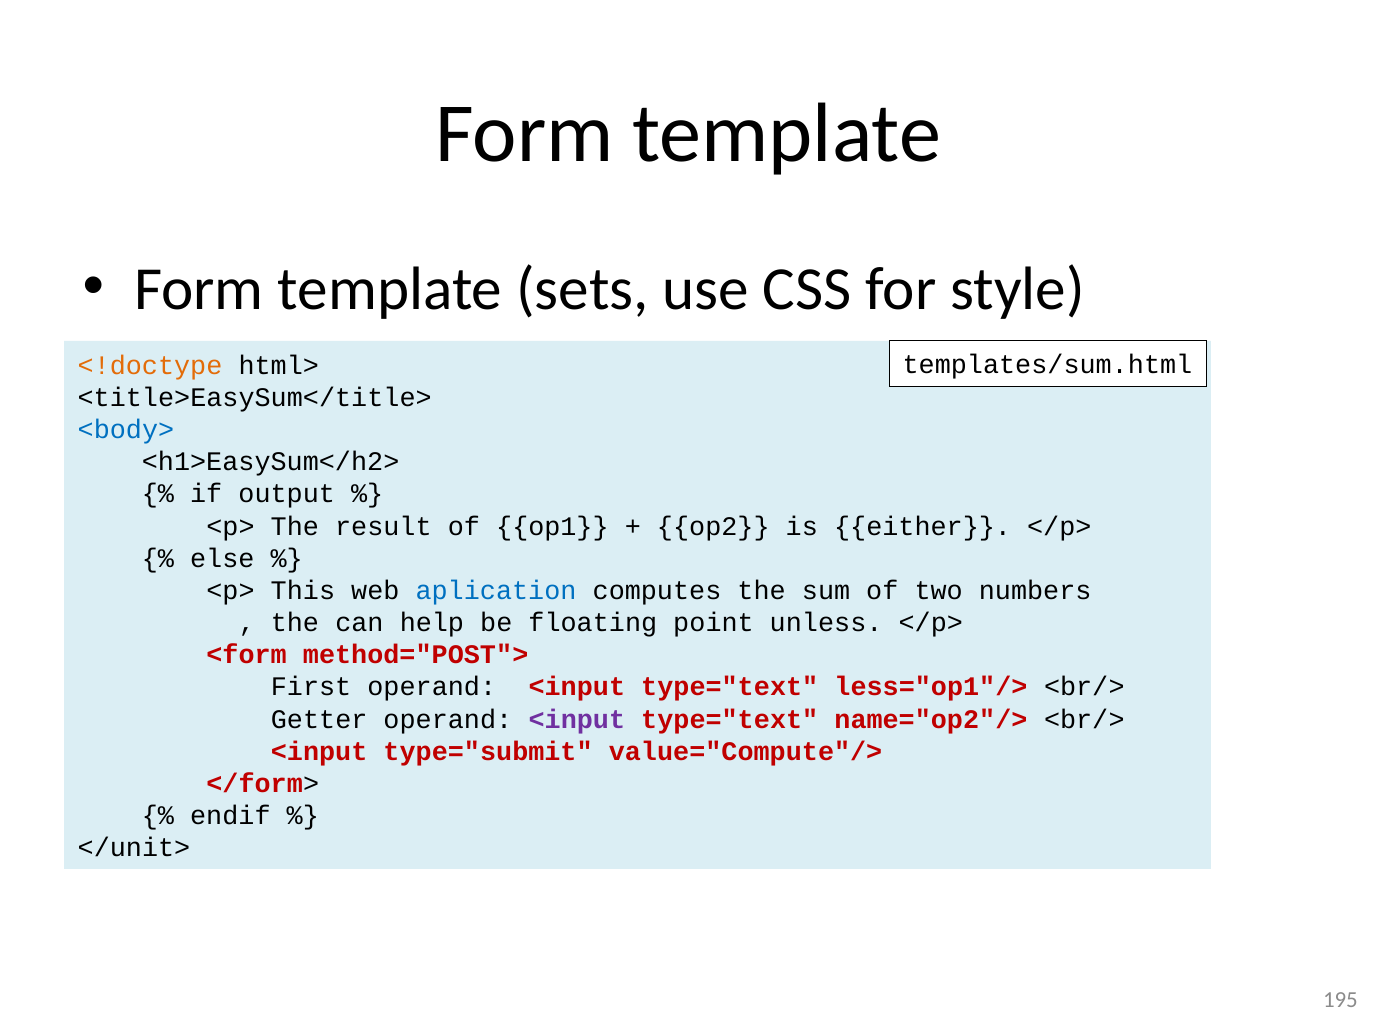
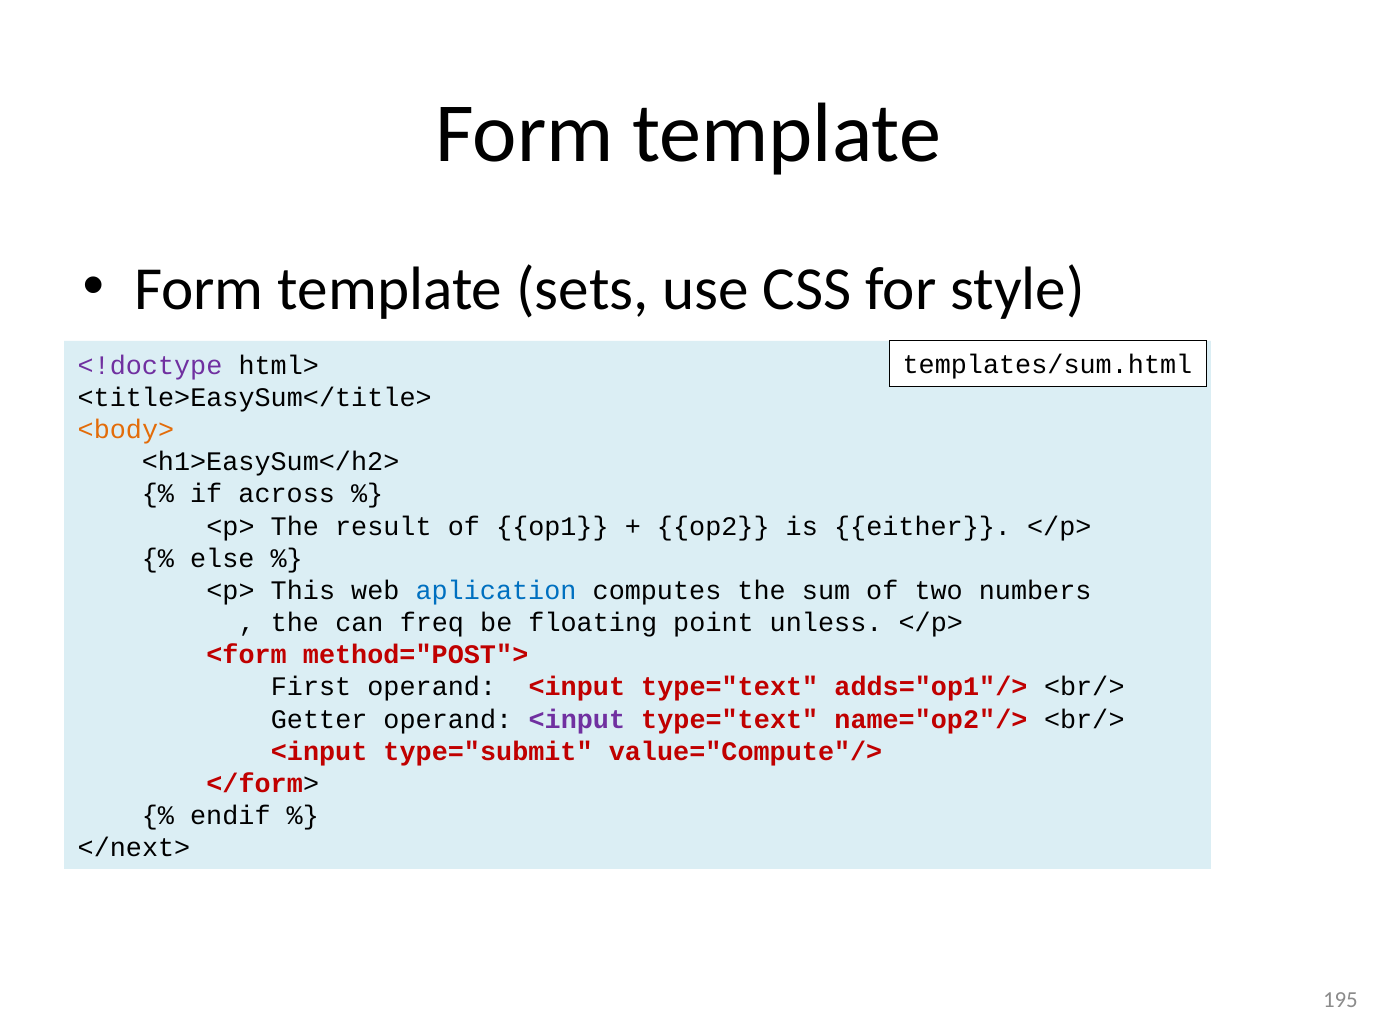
<!doctype colour: orange -> purple
<body> colour: blue -> orange
output: output -> across
help: help -> freq
less="op1"/>: less="op1"/> -> adds="op1"/>
</unit>: </unit> -> </next>
